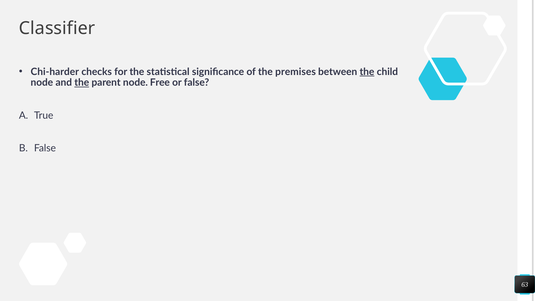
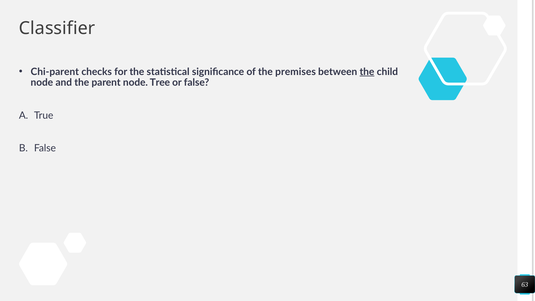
Chi-harder: Chi-harder -> Chi-parent
the at (82, 83) underline: present -> none
Free: Free -> Tree
